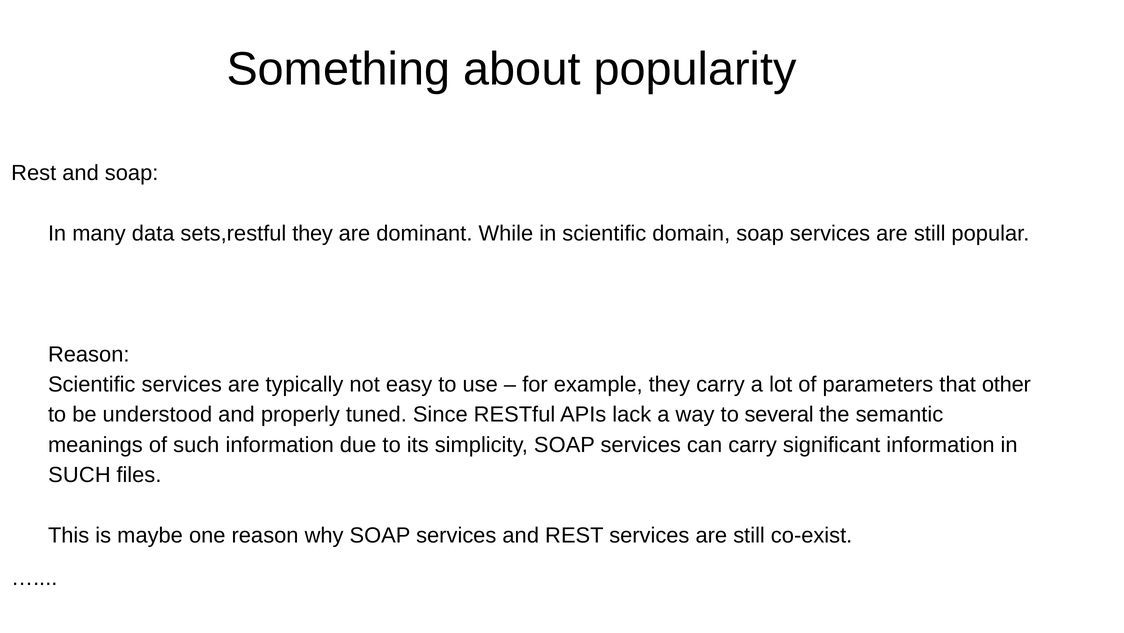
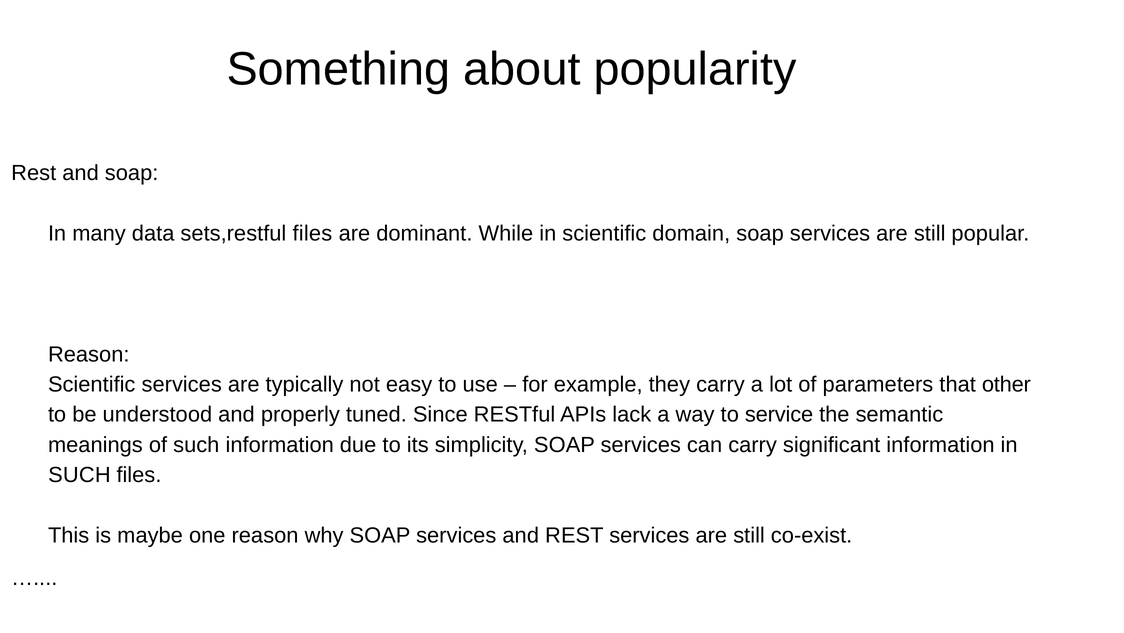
sets,restful they: they -> files
several: several -> service
